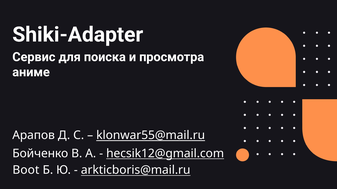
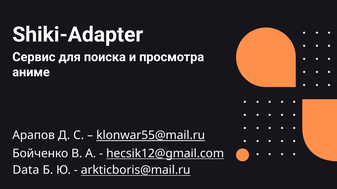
Boot: Boot -> Data
